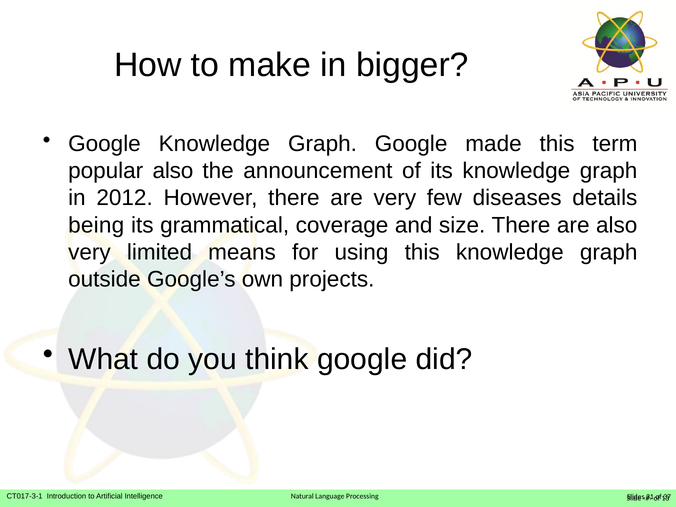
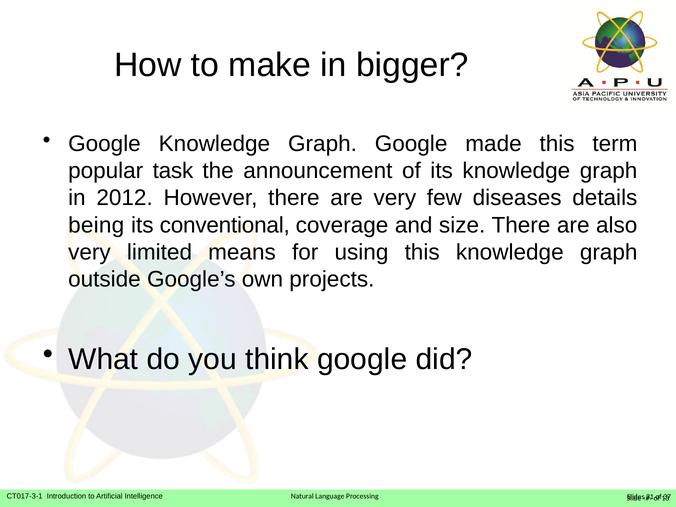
popular also: also -> task
grammatical: grammatical -> conventional
